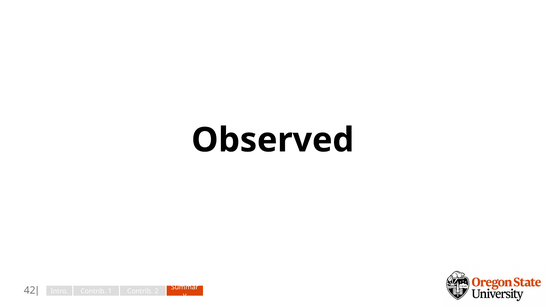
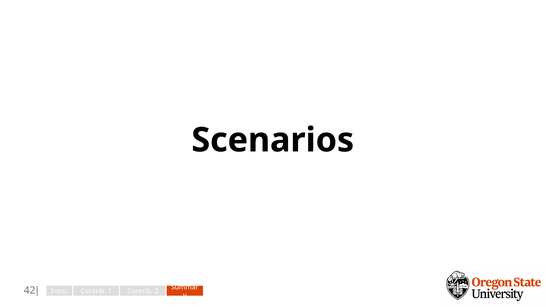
Observed: Observed -> Scenarios
